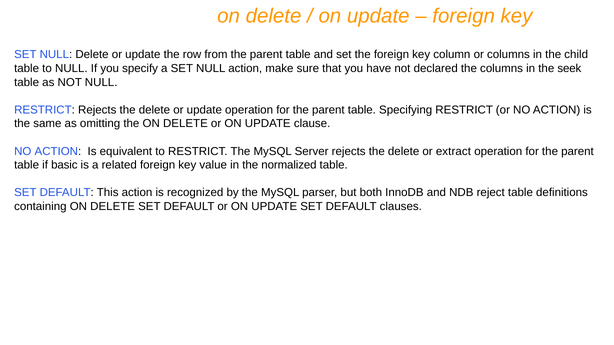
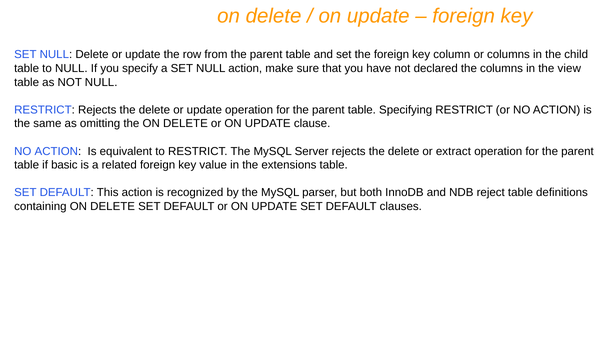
seek: seek -> view
normalized: normalized -> extensions
